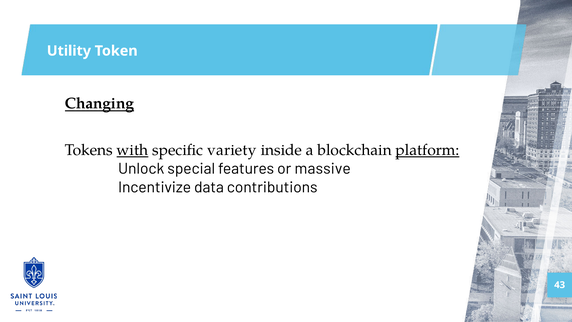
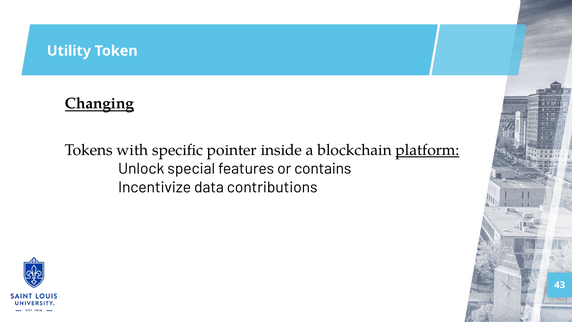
with underline: present -> none
variety: variety -> pointer
massive: massive -> contains
